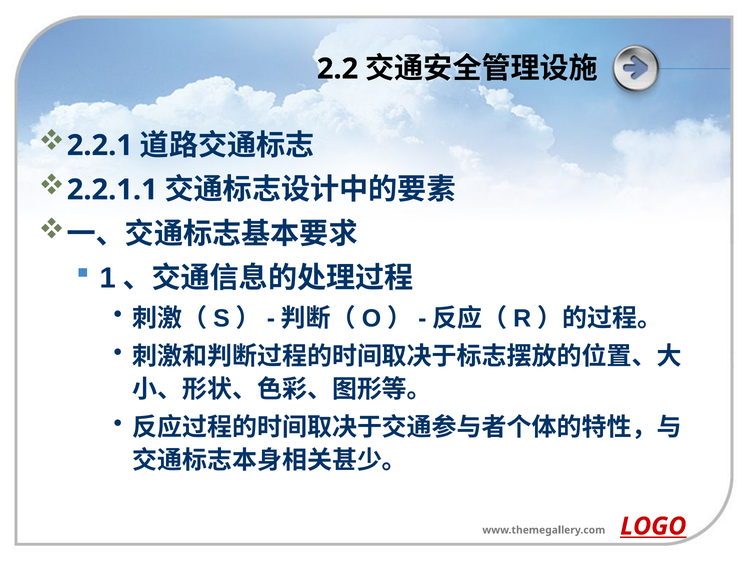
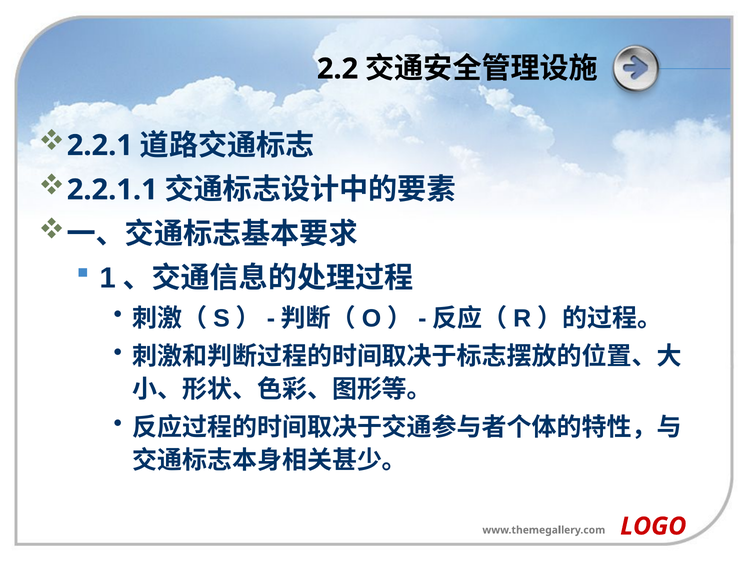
LOGO underline: present -> none
